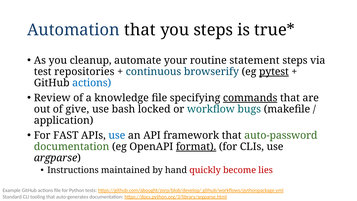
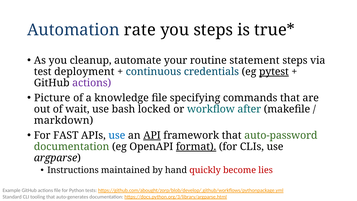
Automation that: that -> rate
repositories: repositories -> deployment
browserify: browserify -> credentials
actions at (92, 83) colour: blue -> purple
Review: Review -> Picture
commands underline: present -> none
give: give -> wait
bugs: bugs -> after
application: application -> markdown
API underline: none -> present
